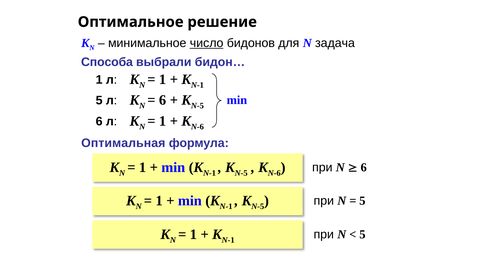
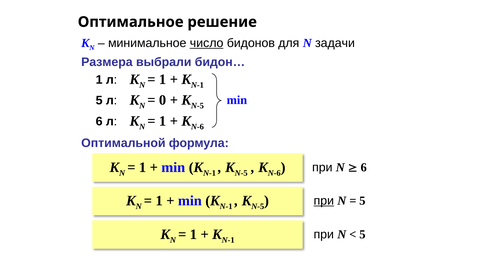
задача: задача -> задачи
Способа: Способа -> Размера
6 at (163, 100): 6 -> 0
Оптимальная: Оптимальная -> Оптимальной
при at (324, 200) underline: none -> present
